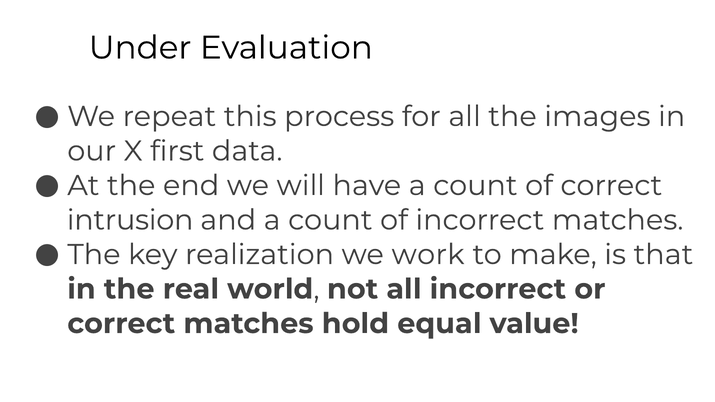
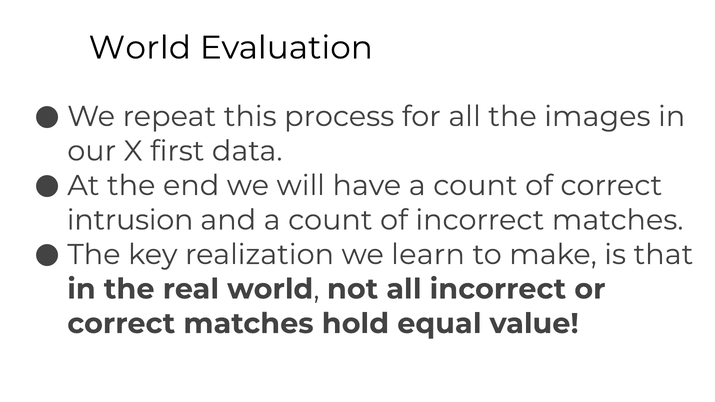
Under at (140, 48): Under -> World
work: work -> learn
